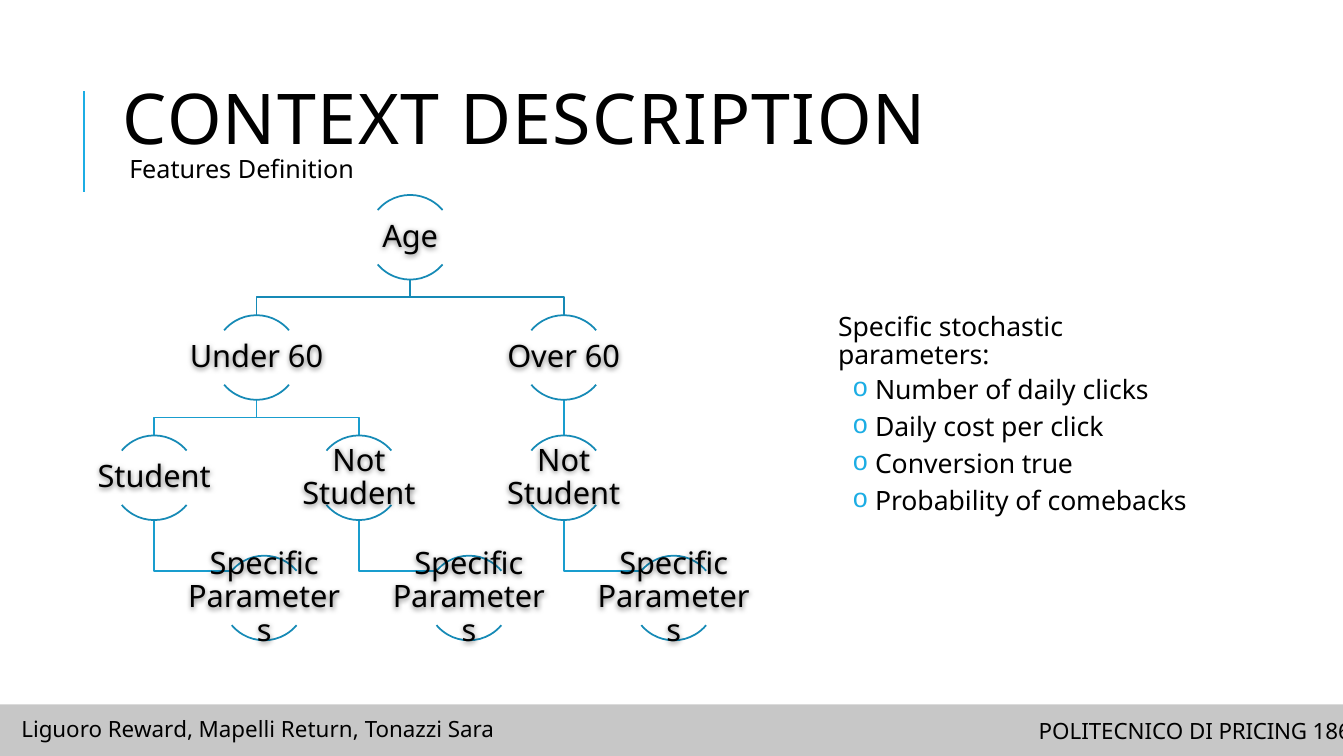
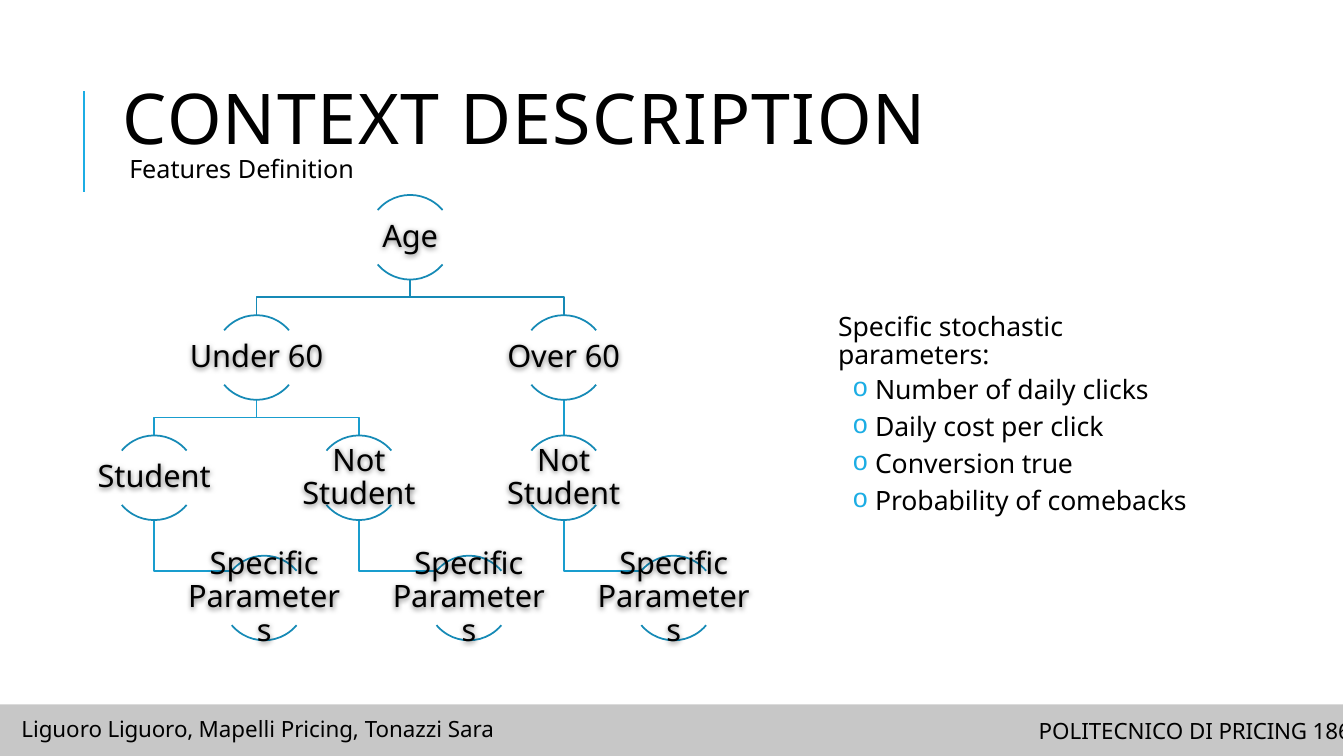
Liguoro Reward: Reward -> Liguoro
Mapelli Return: Return -> Pricing
